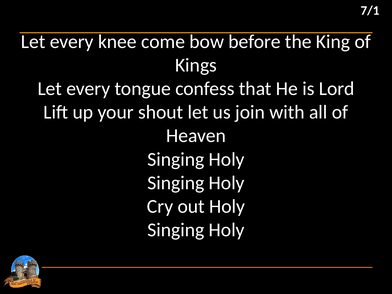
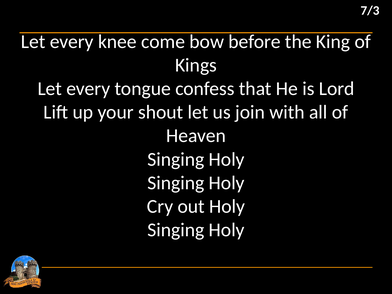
7/1: 7/1 -> 7/3
